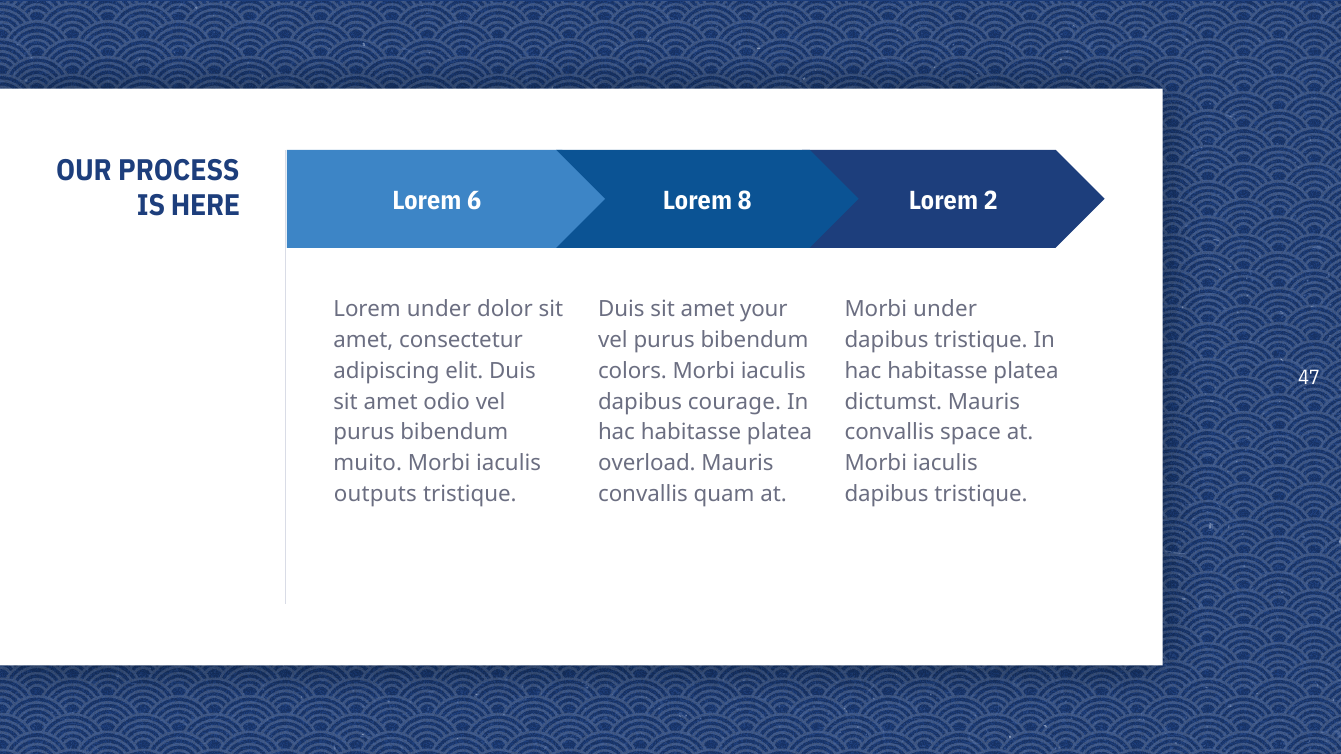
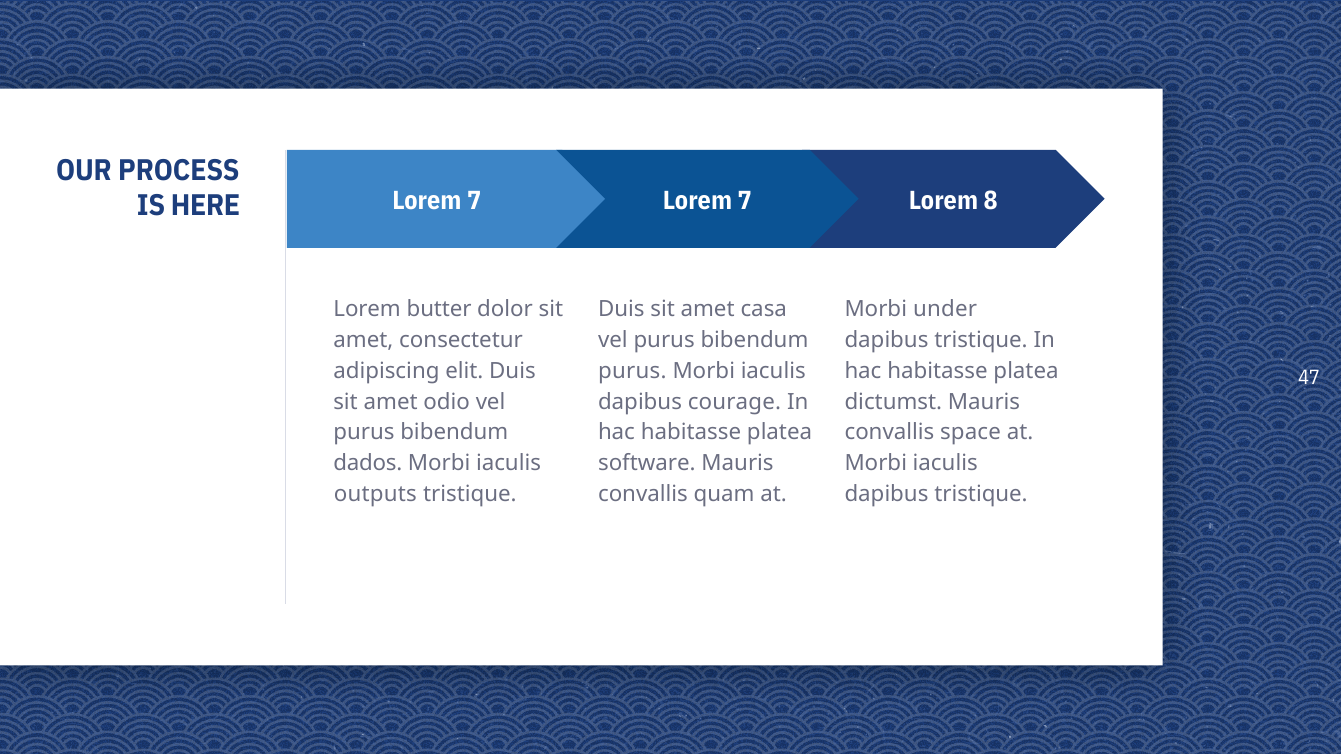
6 at (474, 201): 6 -> 7
8 at (745, 201): 8 -> 7
2: 2 -> 8
Lorem under: under -> butter
your: your -> casa
colors at (633, 371): colors -> purus
muito: muito -> dados
overload: overload -> software
